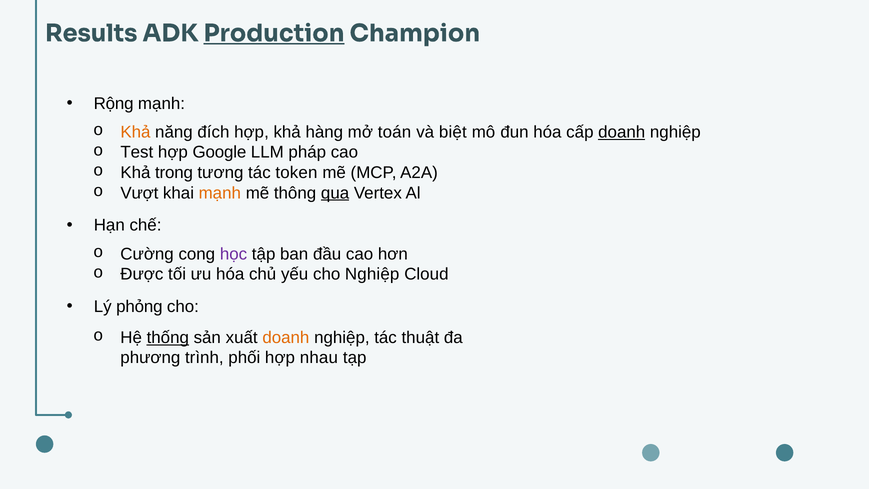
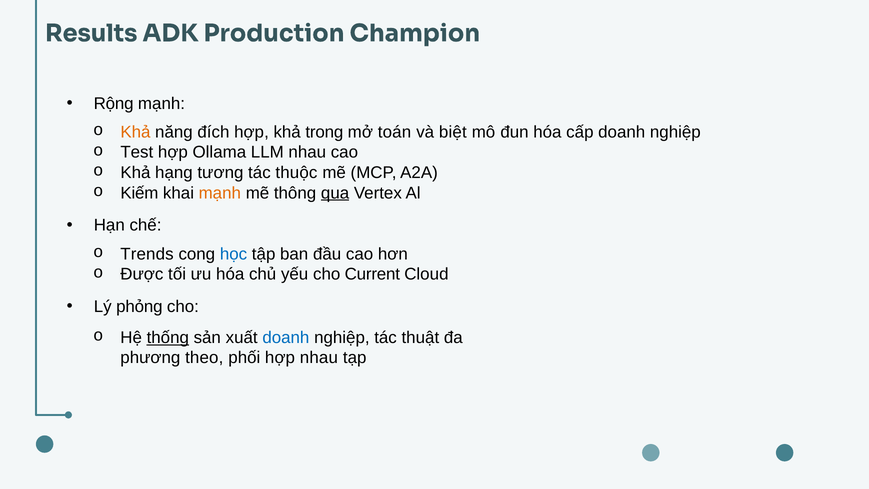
Production underline: present -> none
hàng: hàng -> trong
doanh at (622, 132) underline: present -> none
Google: Google -> Ollama
LLM pháp: pháp -> nhau
trong: trong -> hạng
token: token -> thuộc
Vượt: Vượt -> Kiếm
Cường: Cường -> Trends
học colour: purple -> blue
cho Nghiệp: Nghiệp -> Current
doanh at (286, 338) colour: orange -> blue
trình: trình -> theo
